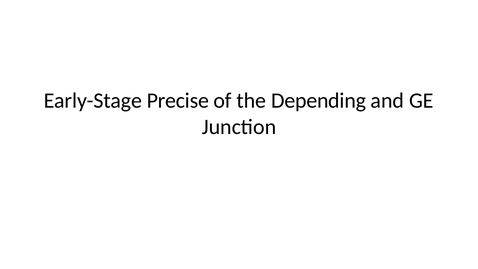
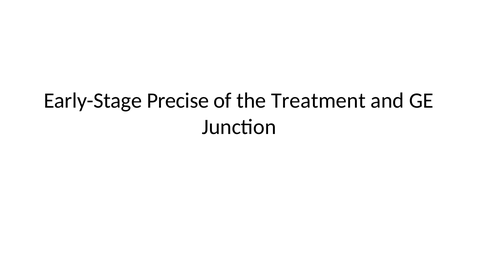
Depending: Depending -> Treatment
